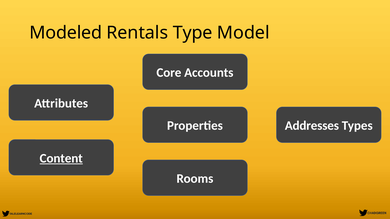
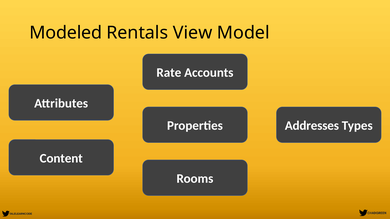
Type: Type -> View
Core: Core -> Rate
Content underline: present -> none
